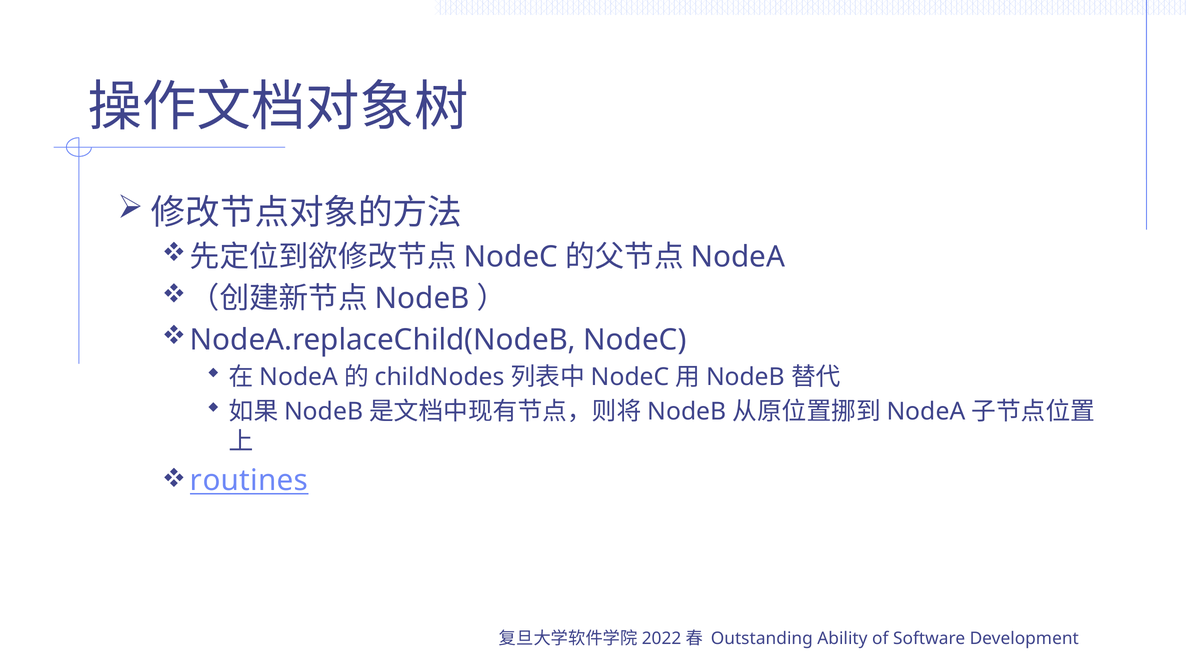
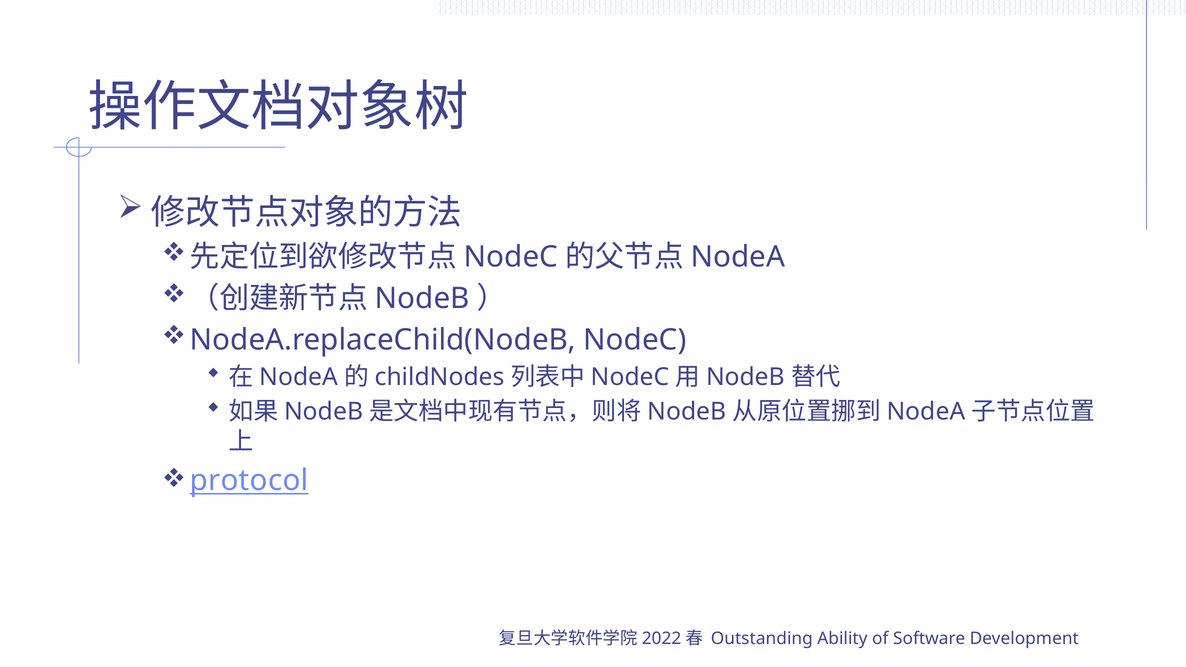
routines: routines -> protocol
